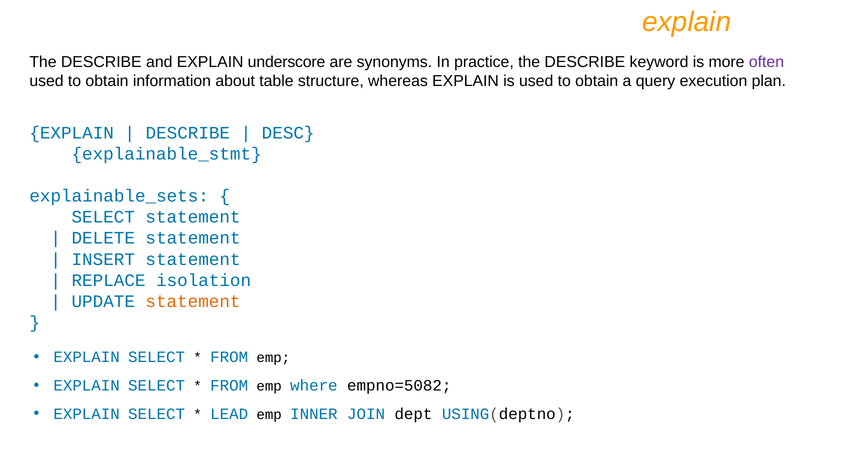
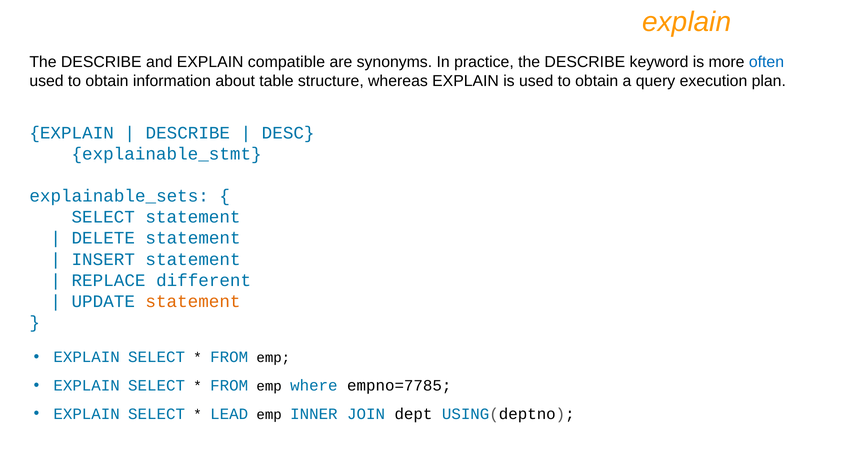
underscore: underscore -> compatible
often colour: purple -> blue
isolation: isolation -> different
empno=5082: empno=5082 -> empno=7785
